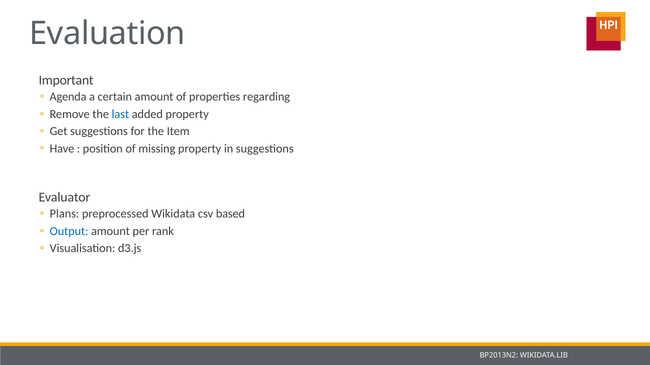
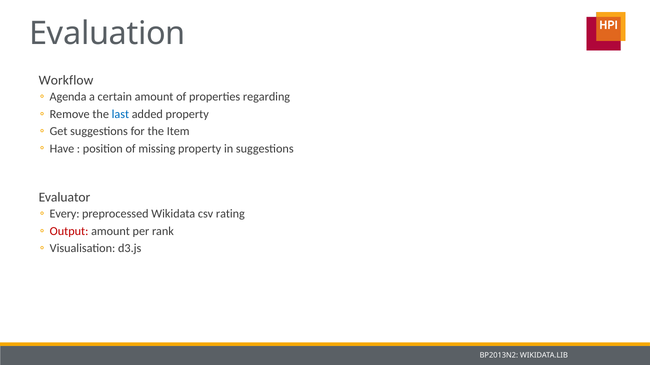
Important: Important -> Workflow
Plans: Plans -> Every
based: based -> rating
Output colour: blue -> red
